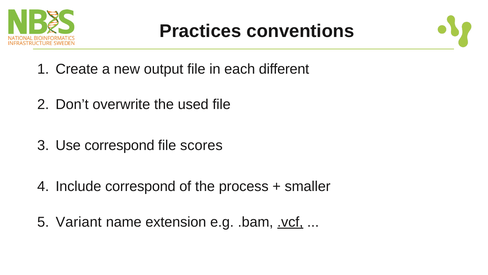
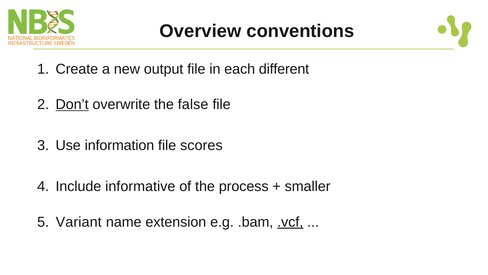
Practices: Practices -> Overview
Don’t underline: none -> present
used: used -> false
Use correspond: correspond -> information
Include correspond: correspond -> informative
